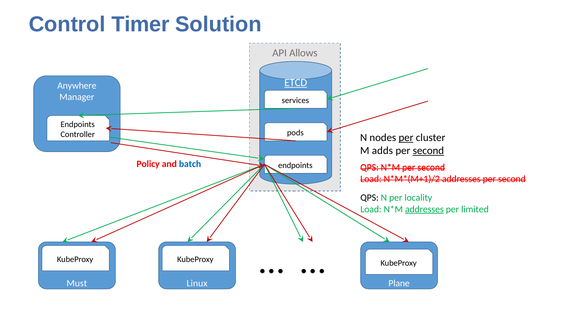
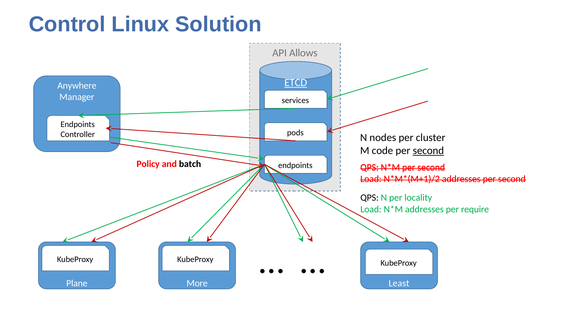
Timer: Timer -> Linux
per at (406, 137) underline: present -> none
adds: adds -> code
batch colour: blue -> black
addresses at (424, 209) underline: present -> none
limited: limited -> require
Must: Must -> Plane
Linux: Linux -> More
Plane: Plane -> Least
